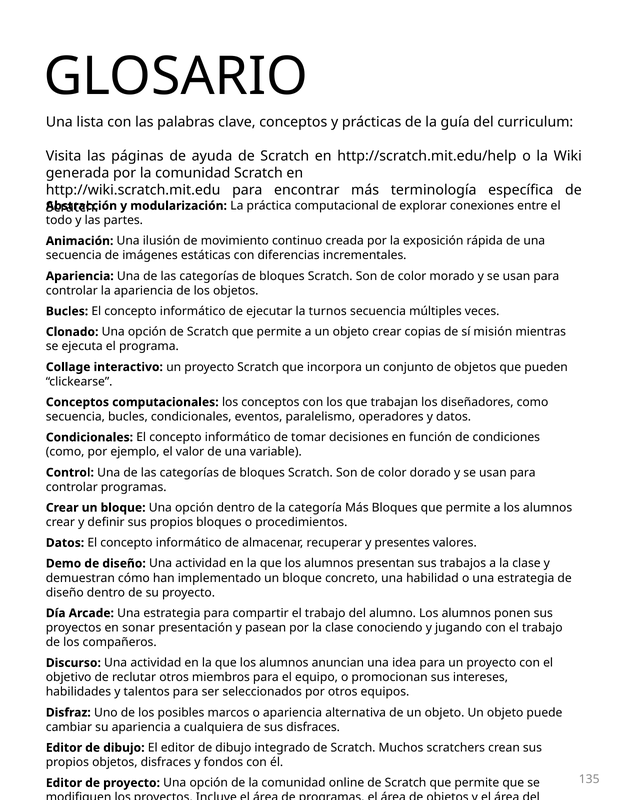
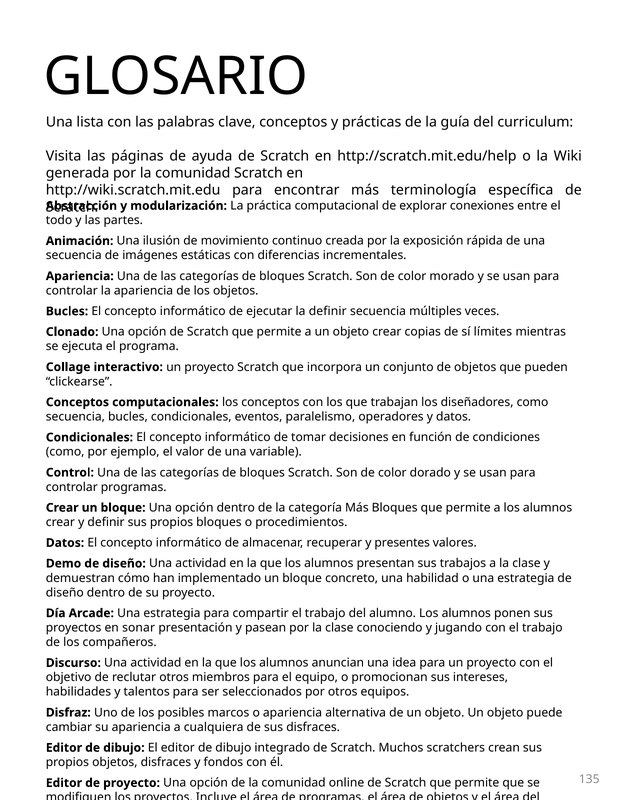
la turnos: turnos -> definir
misión: misión -> límites
